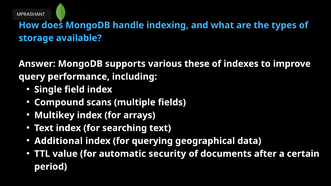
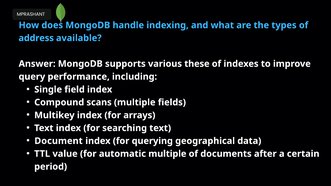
storage: storage -> address
Additional: Additional -> Document
automatic security: security -> multiple
